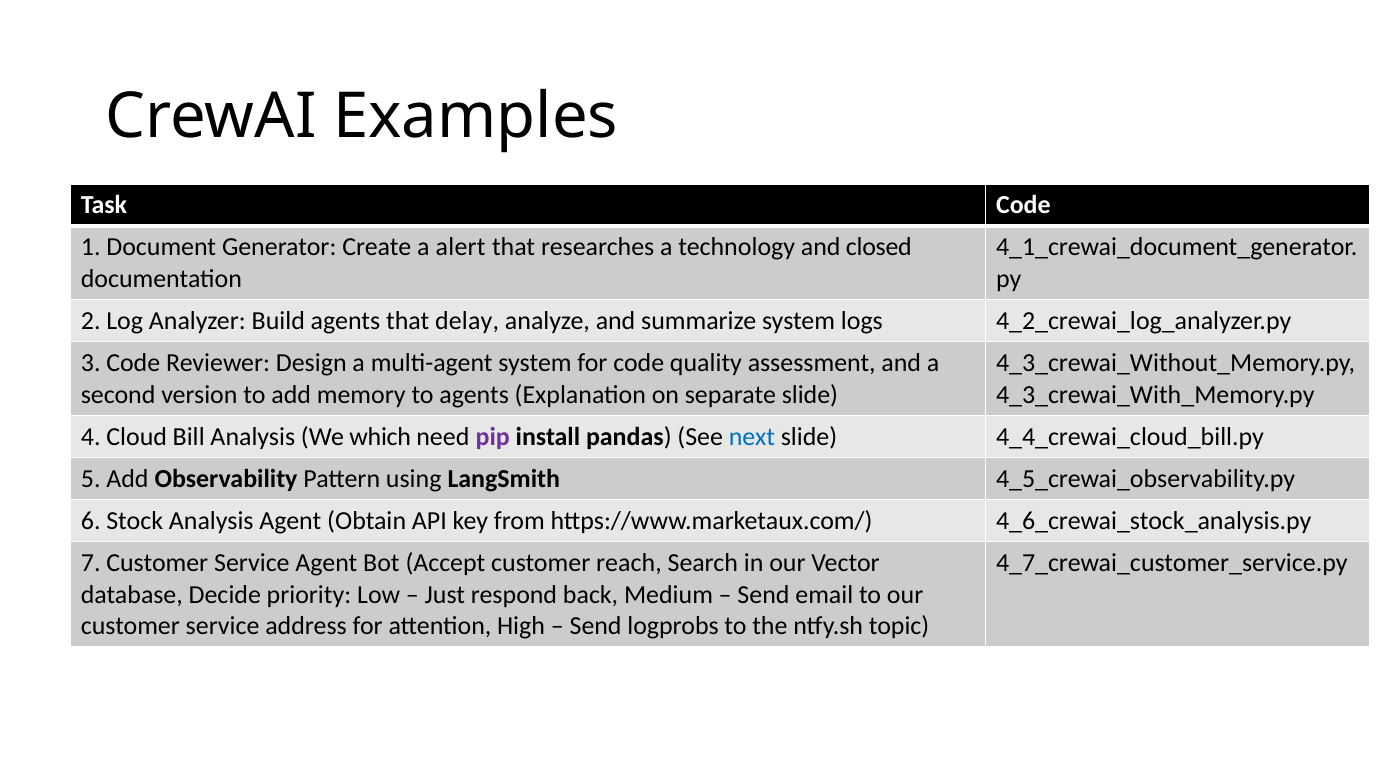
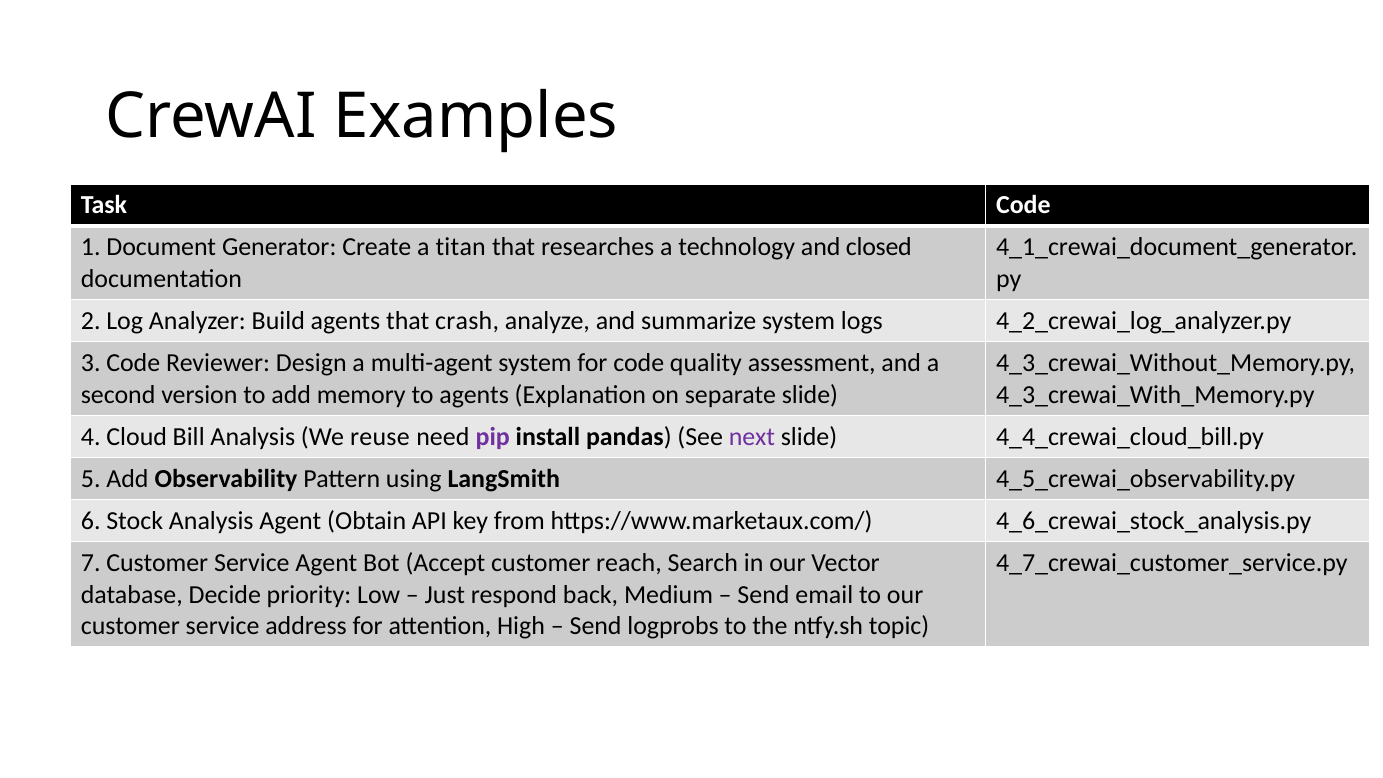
alert: alert -> titan
delay: delay -> crash
which: which -> reuse
next colour: blue -> purple
